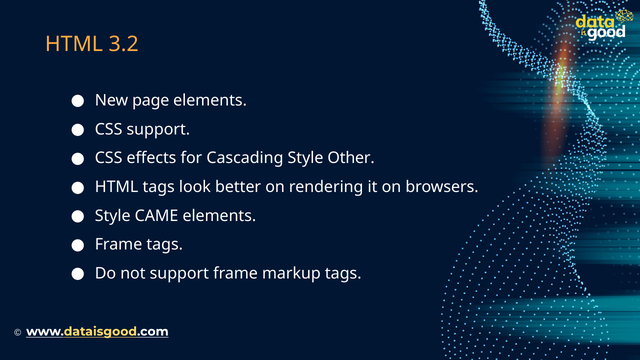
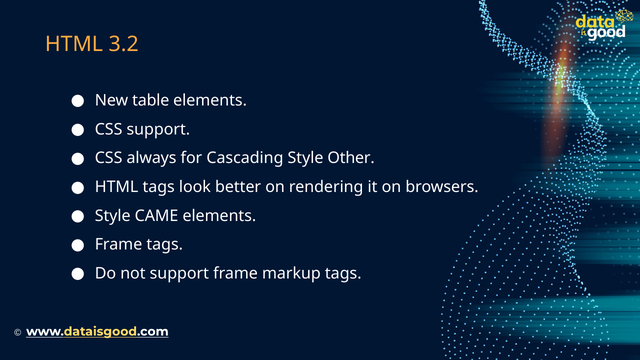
page: page -> table
effects: effects -> always
